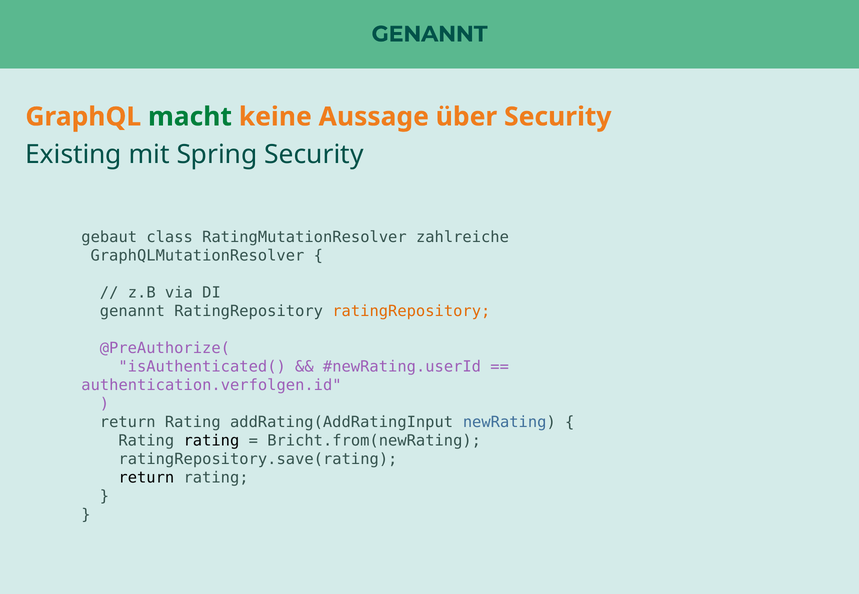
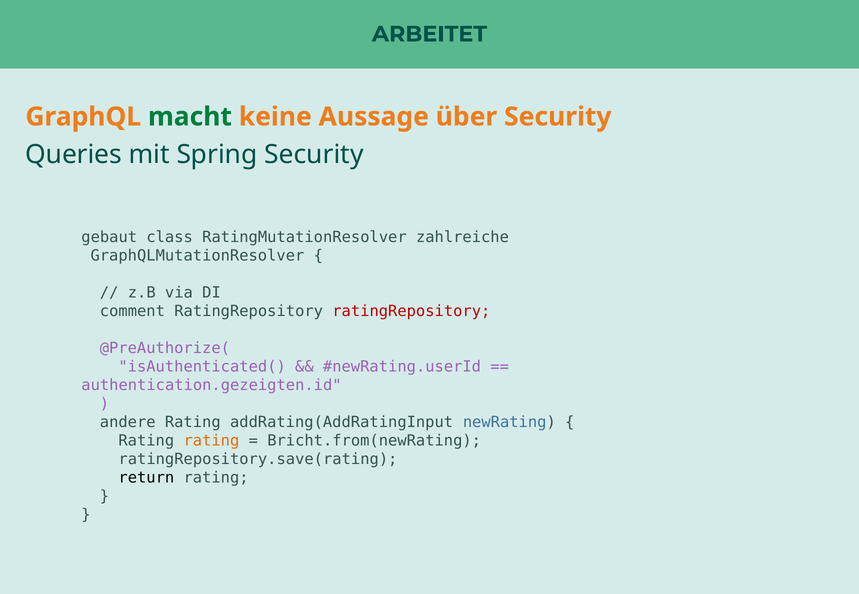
GENANNT at (430, 34): GENANNT -> ARBEITET
Existing: Existing -> Queries
genannt at (132, 311): genannt -> comment
ratingRepository at (411, 311) colour: orange -> red
authentication.verfolgen.id: authentication.verfolgen.id -> authentication.gezeigten.id
return at (128, 422): return -> andere
rating at (211, 441) colour: black -> orange
